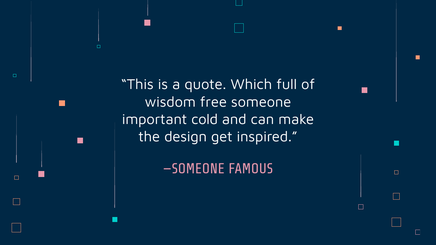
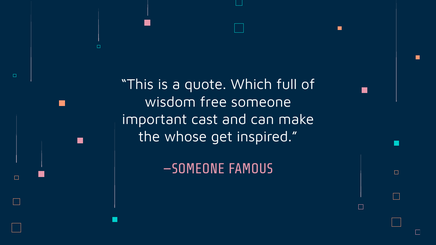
cold: cold -> cast
design: design -> whose
